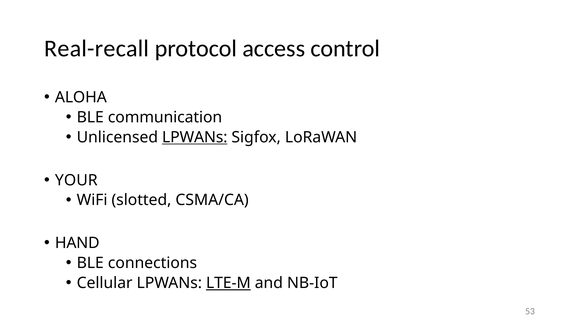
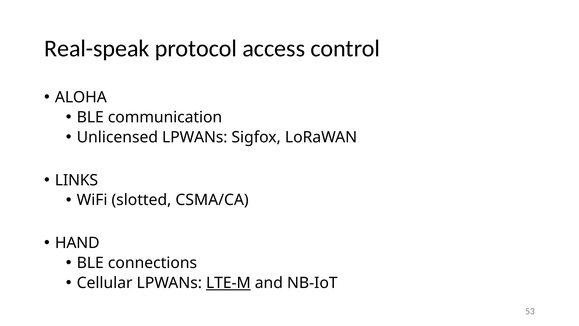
Real-recall: Real-recall -> Real-speak
LPWANs at (195, 137) underline: present -> none
YOUR: YOUR -> LINKS
